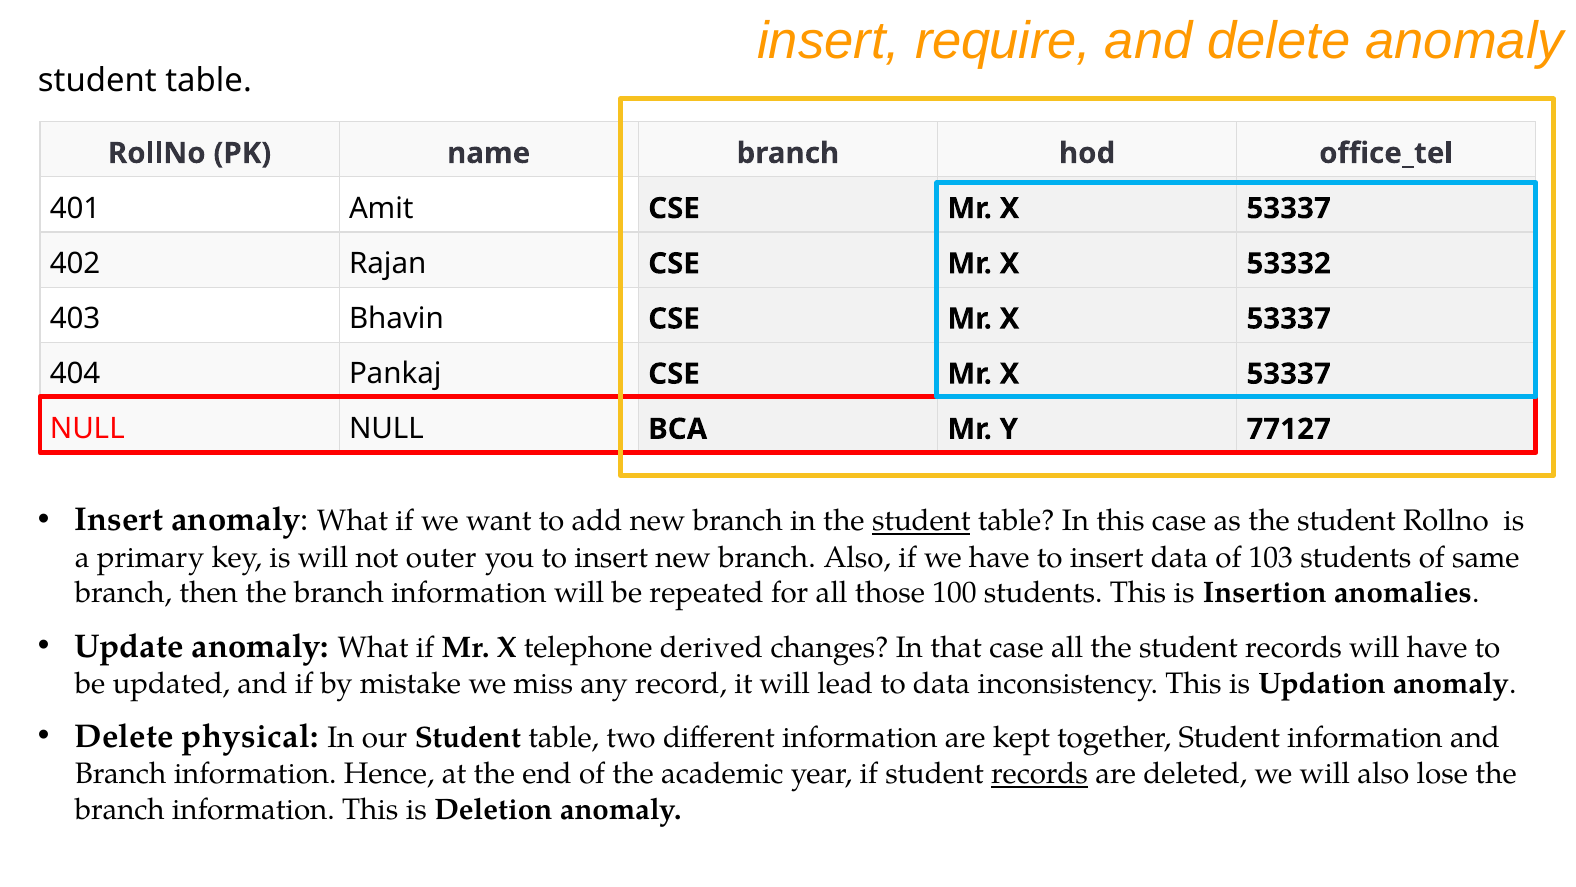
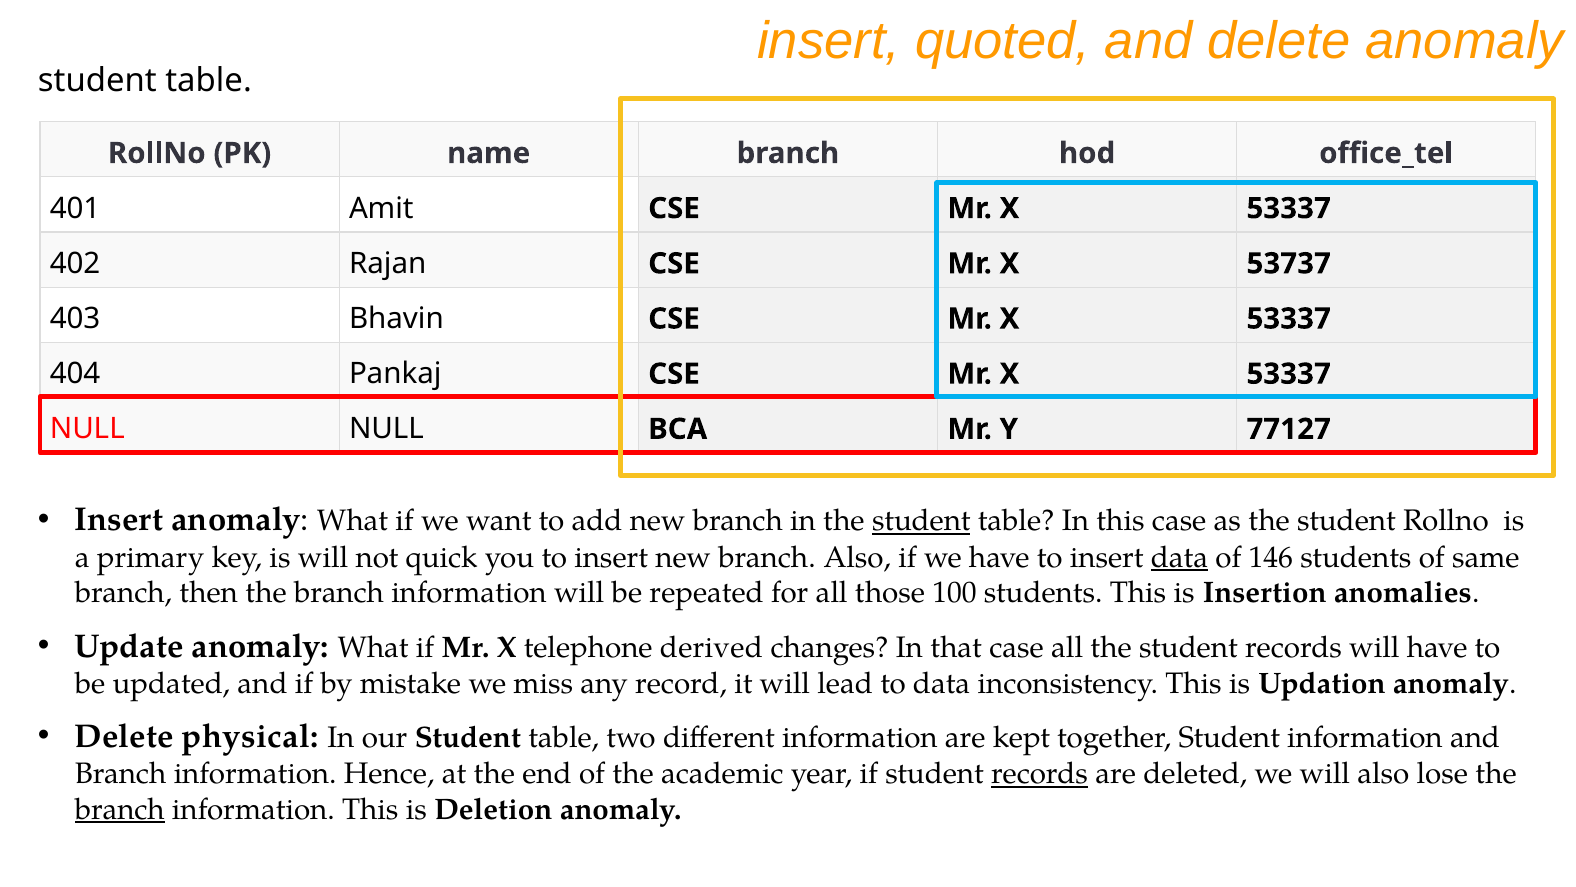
require: require -> quoted
53332: 53332 -> 53737
outer: outer -> quick
data at (1179, 557) underline: none -> present
103: 103 -> 146
branch at (120, 809) underline: none -> present
